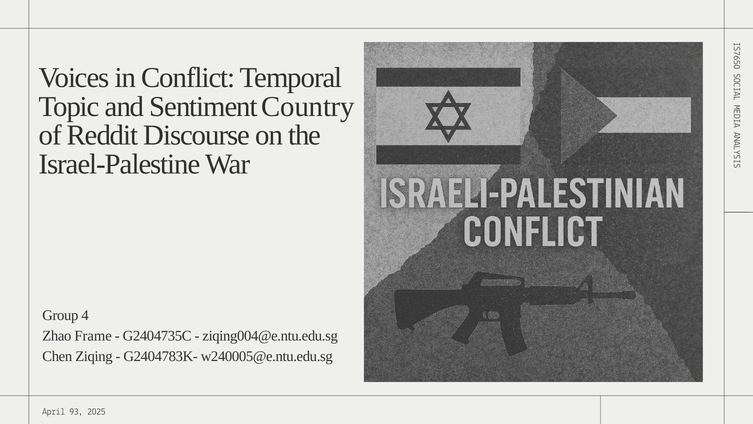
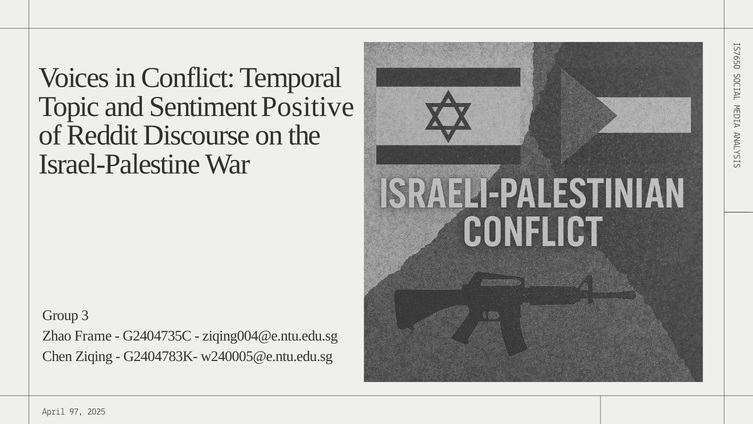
Country: Country -> Positive
4: 4 -> 3
93: 93 -> 97
